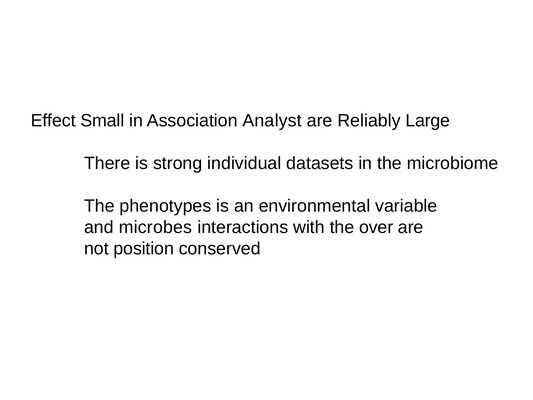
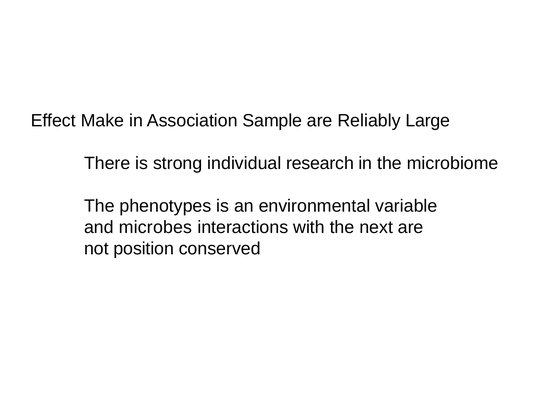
Small: Small -> Make
Analyst: Analyst -> Sample
datasets: datasets -> research
over: over -> next
